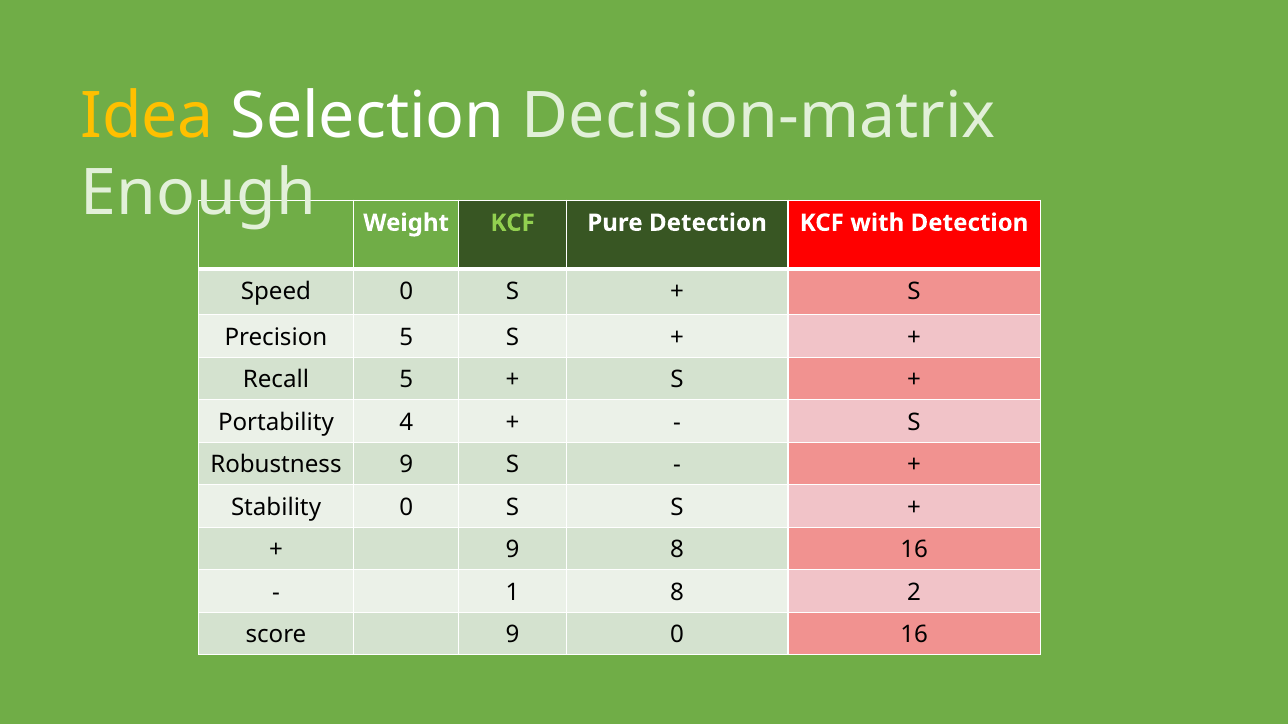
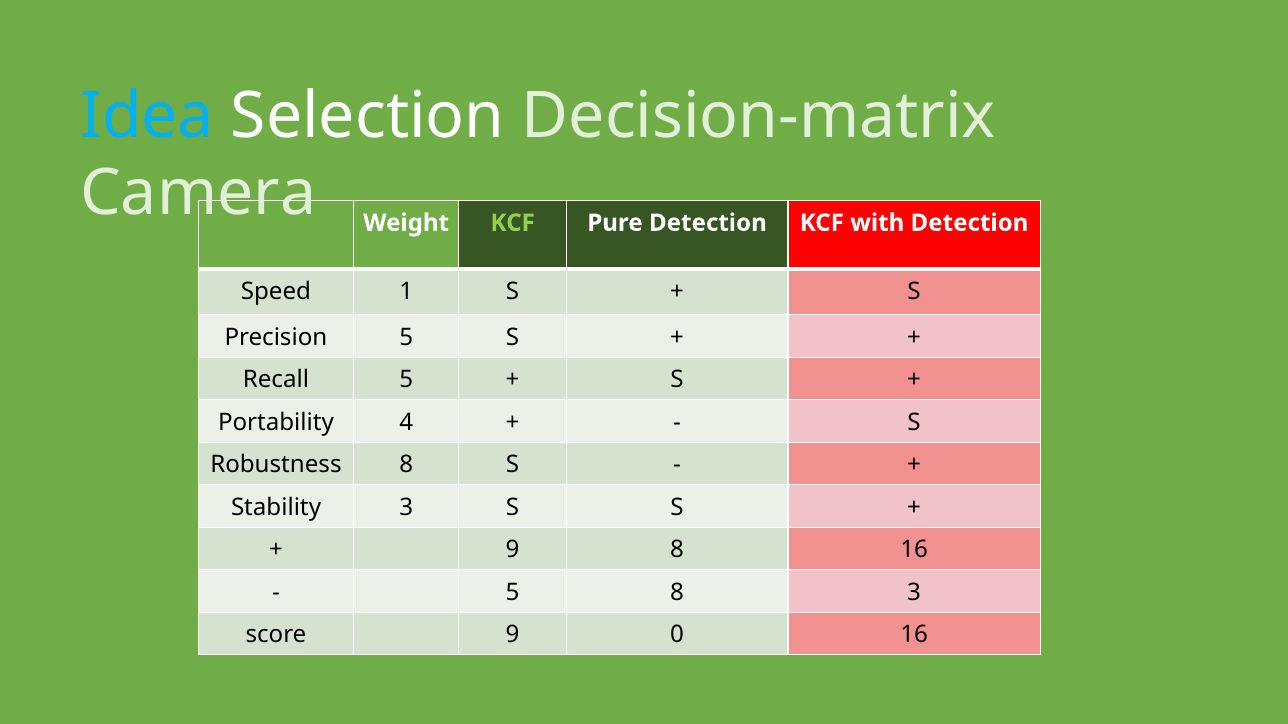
Idea colour: yellow -> light blue
Enough: Enough -> Camera
Speed 0: 0 -> 1
Robustness 9: 9 -> 8
Stability 0: 0 -> 3
1 at (513, 593): 1 -> 5
8 2: 2 -> 3
